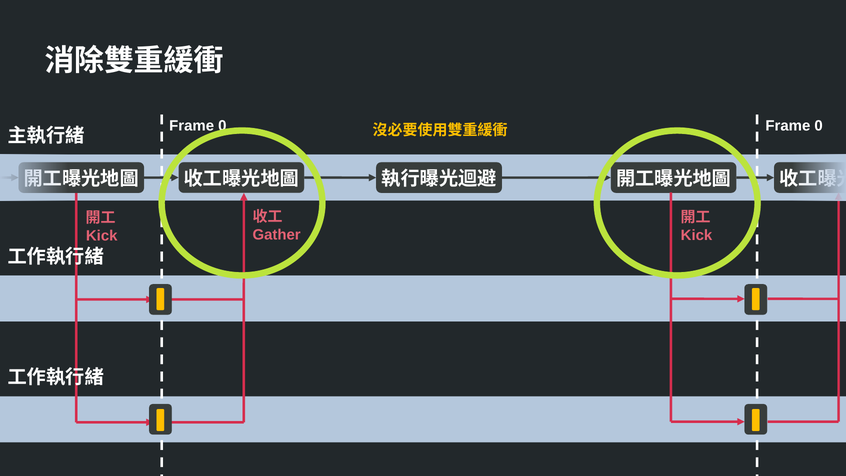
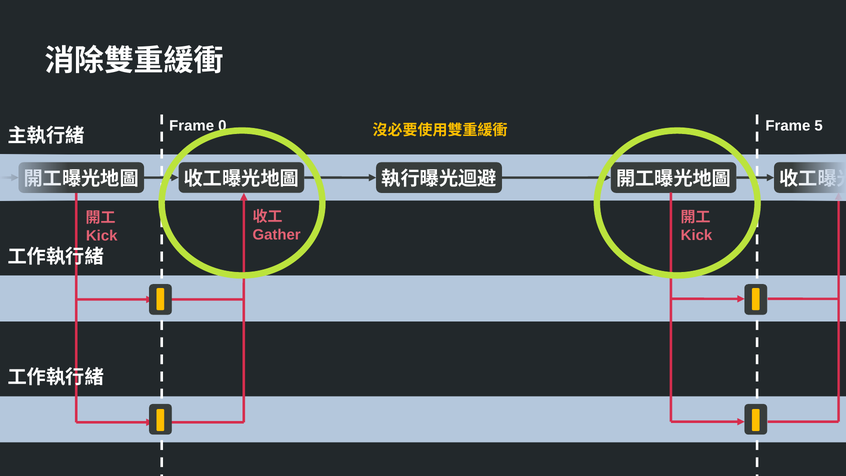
0 at (819, 126): 0 -> 5
